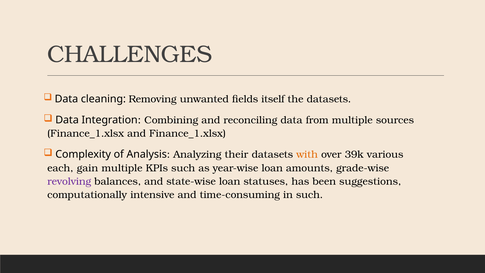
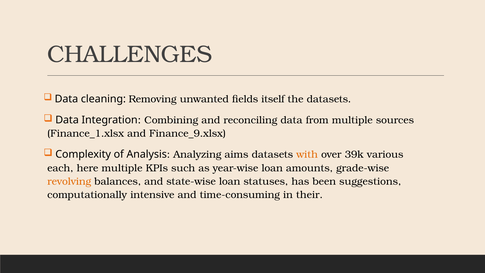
and Finance_1.xlsx: Finance_1.xlsx -> Finance_9.xlsx
their: their -> aims
gain: gain -> here
revolving colour: purple -> orange
in such: such -> their
